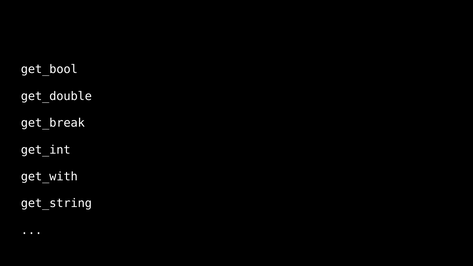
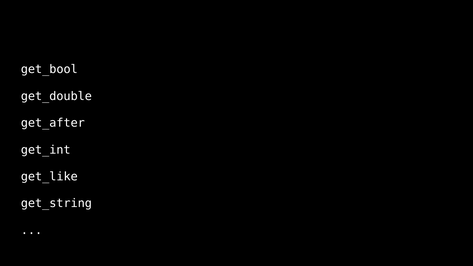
get_break: get_break -> get_after
get_with: get_with -> get_like
